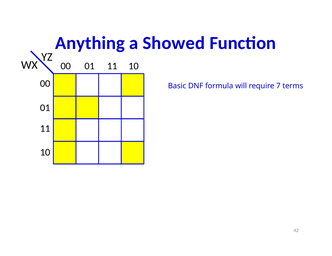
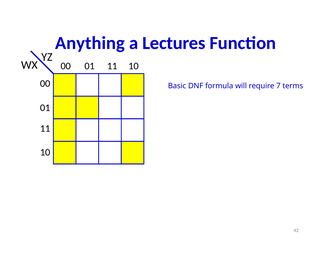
Showed: Showed -> Lectures
